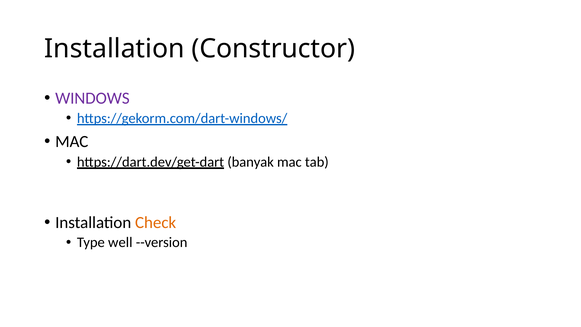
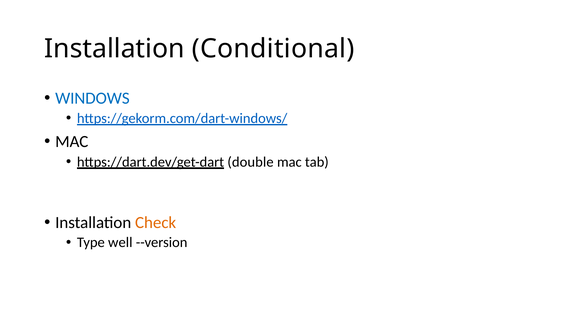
Constructor: Constructor -> Conditional
WINDOWS colour: purple -> blue
banyak: banyak -> double
